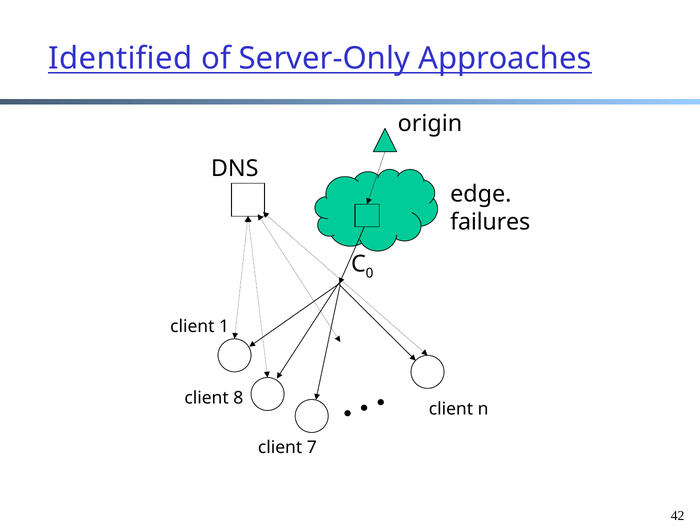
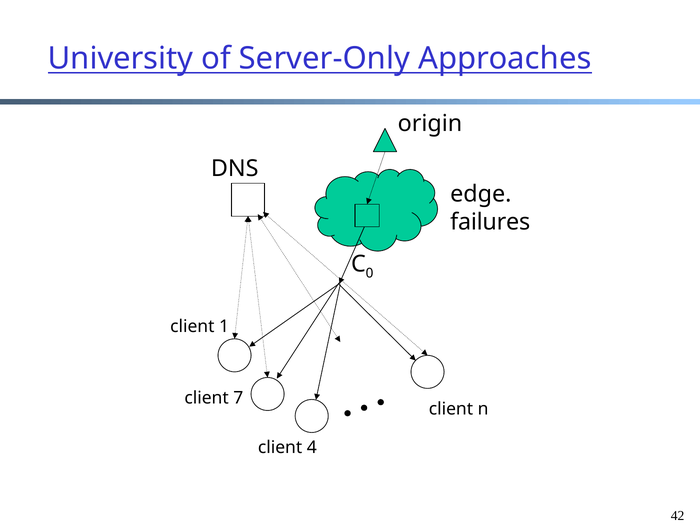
Identified: Identified -> University
8: 8 -> 7
7: 7 -> 4
